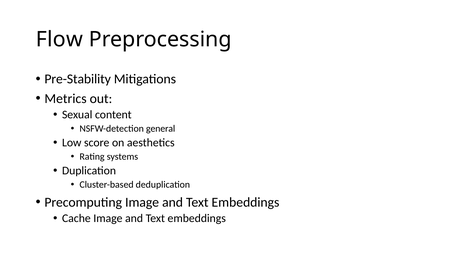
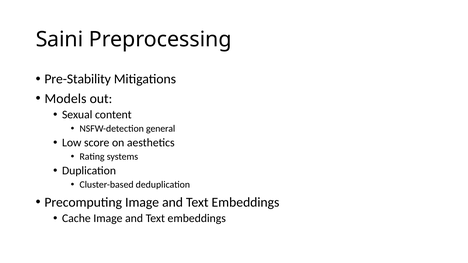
Flow: Flow -> Saini
Metrics: Metrics -> Models
